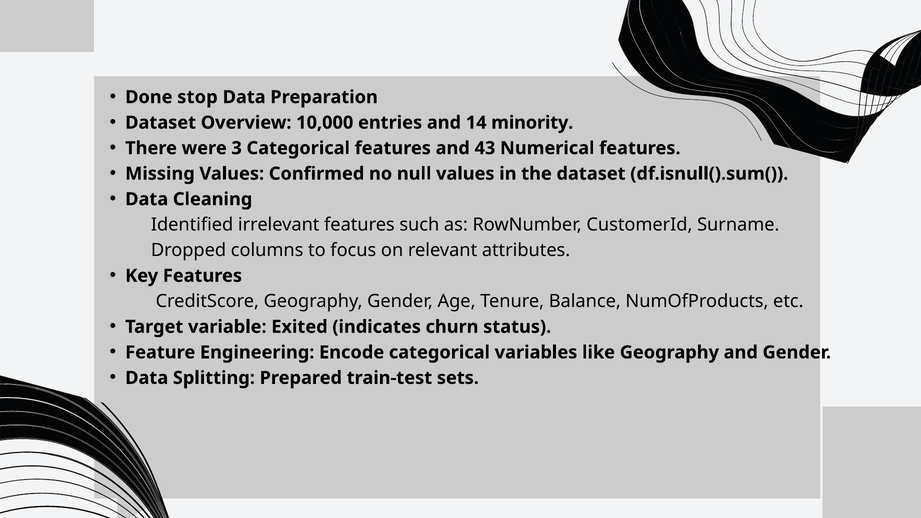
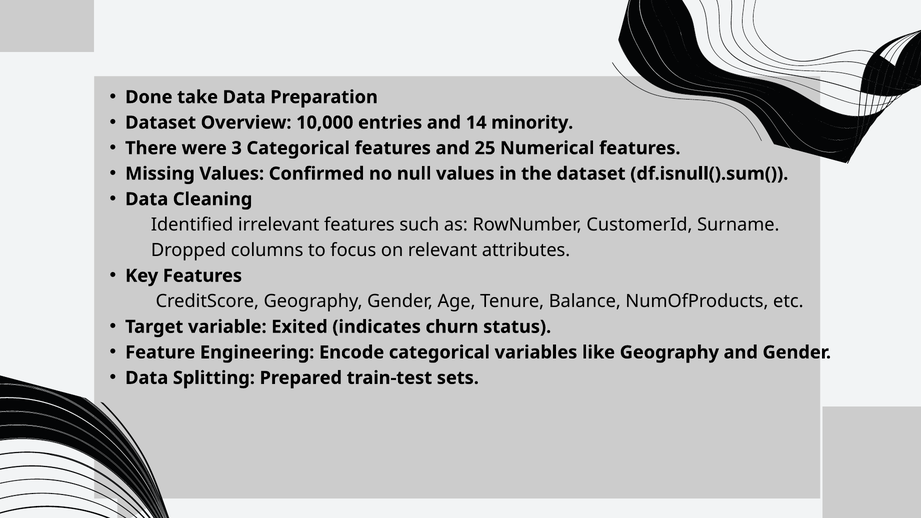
stop: stop -> take
43: 43 -> 25
